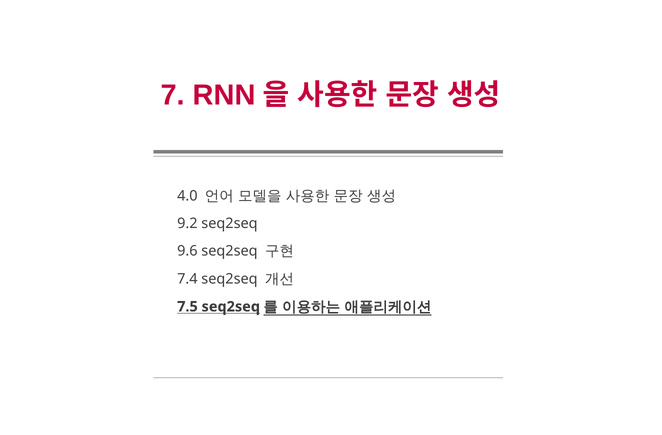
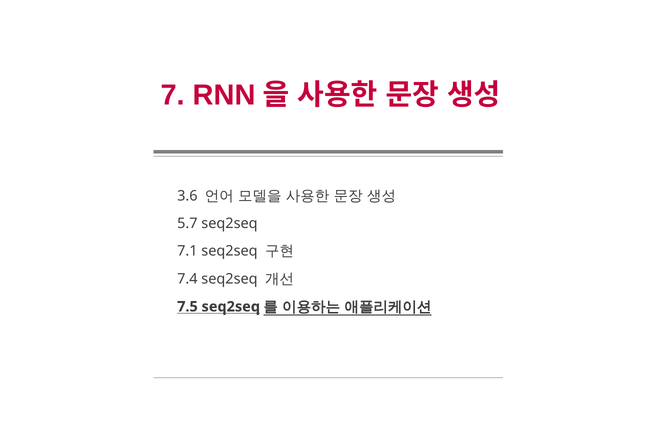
4.0: 4.0 -> 3.6
9.2: 9.2 -> 5.7
9.6: 9.6 -> 7.1
